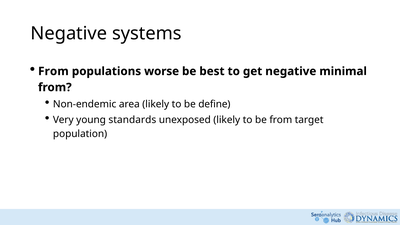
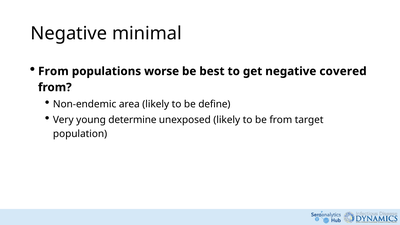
systems: systems -> minimal
minimal: minimal -> covered
standards: standards -> determine
